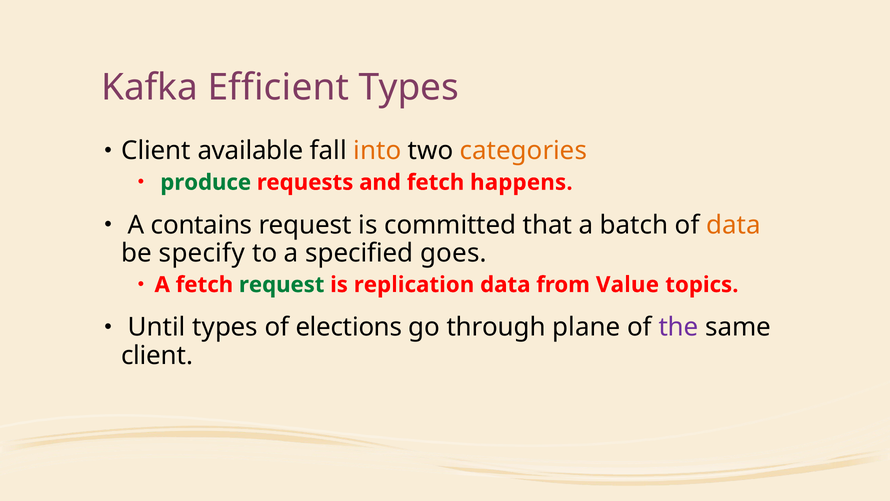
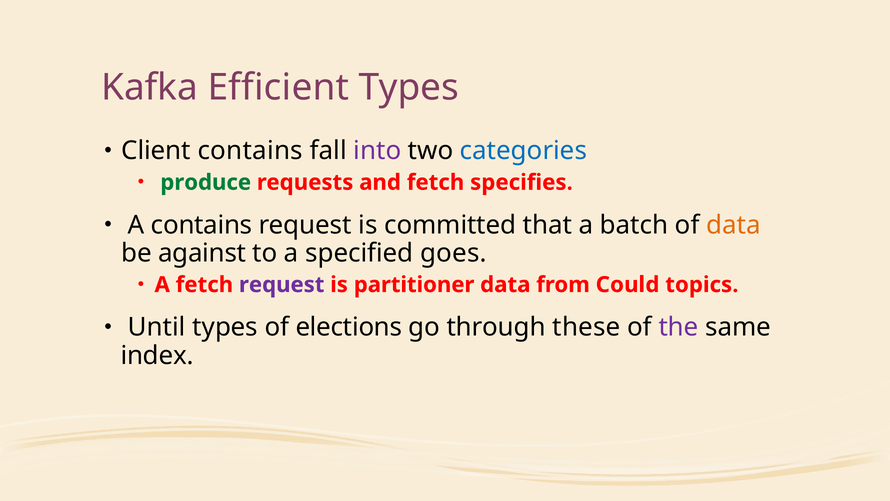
Client available: available -> contains
into colour: orange -> purple
categories colour: orange -> blue
happens: happens -> specifies
specify: specify -> against
request at (282, 285) colour: green -> purple
replication: replication -> partitioner
Value: Value -> Could
plane: plane -> these
client at (157, 355): client -> index
